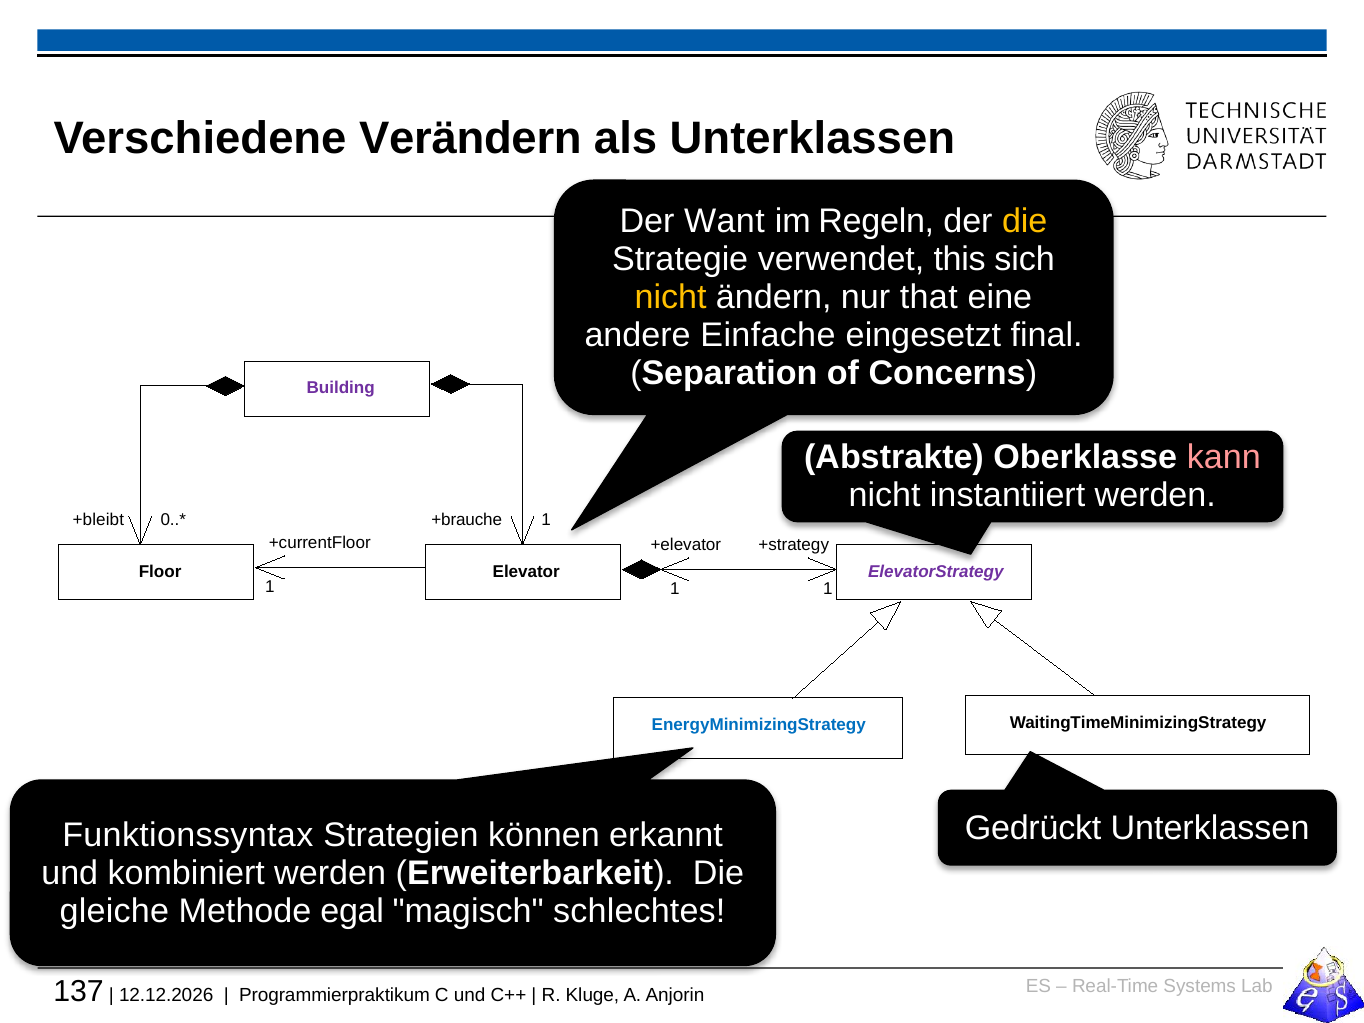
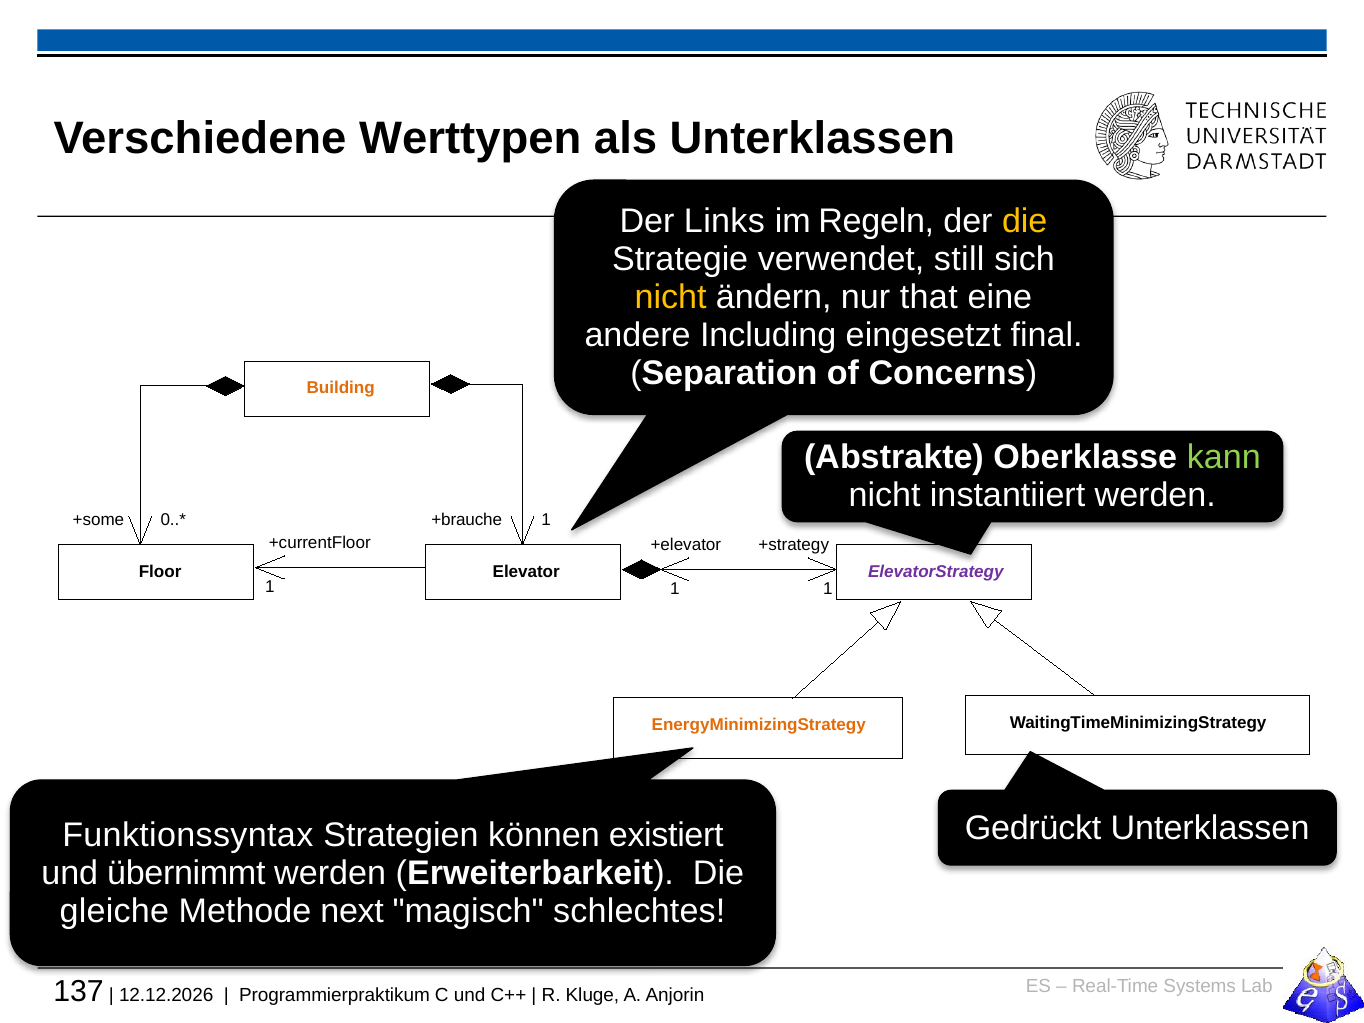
Verändern: Verändern -> Werttypen
Want: Want -> Links
this: this -> still
Einfache: Einfache -> Including
Building colour: purple -> orange
kann colour: pink -> light green
+bleibt: +bleibt -> +some
EnergyMinimizingStrategy colour: blue -> orange
erkannt: erkannt -> existiert
kombiniert: kombiniert -> übernimmt
egal: egal -> next
